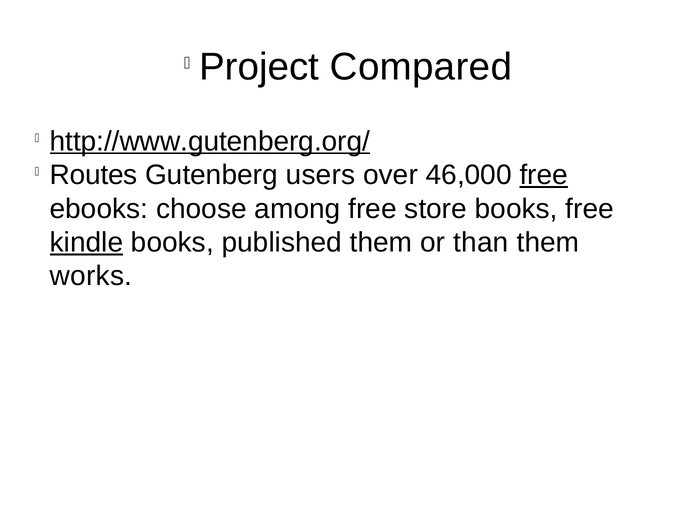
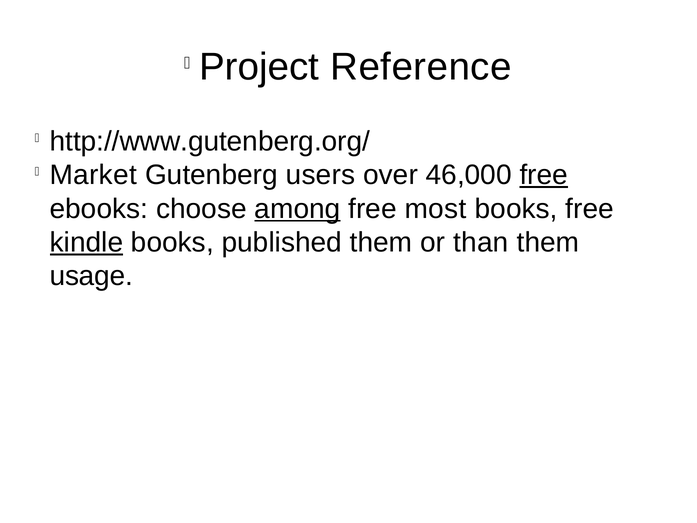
Compared: Compared -> Reference
http://www.gutenberg.org/ underline: present -> none
Routes: Routes -> Market
among underline: none -> present
store: store -> most
works: works -> usage
